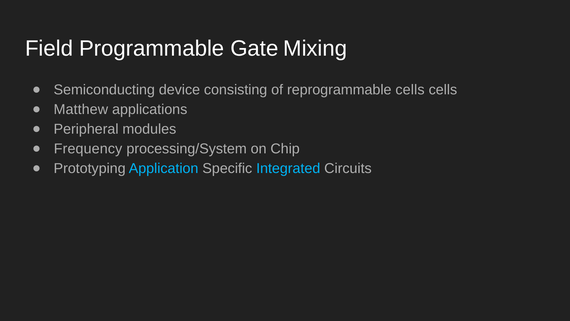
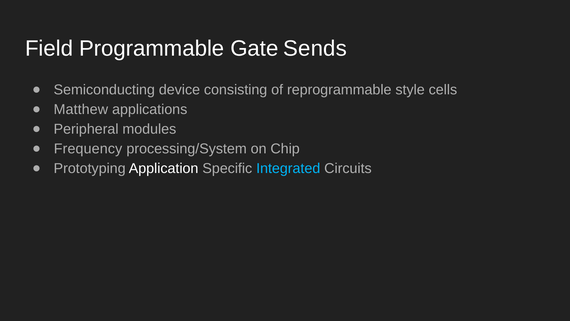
Mixing: Mixing -> Sends
reprogrammable cells: cells -> style
Application colour: light blue -> white
